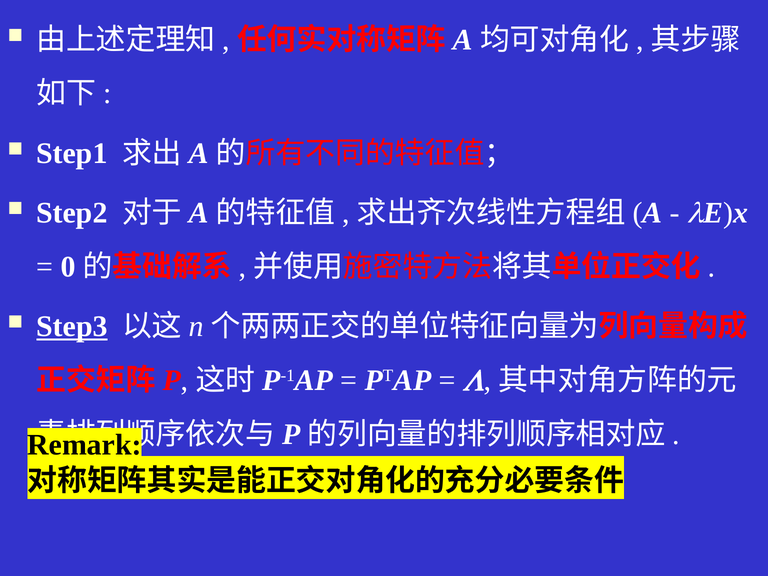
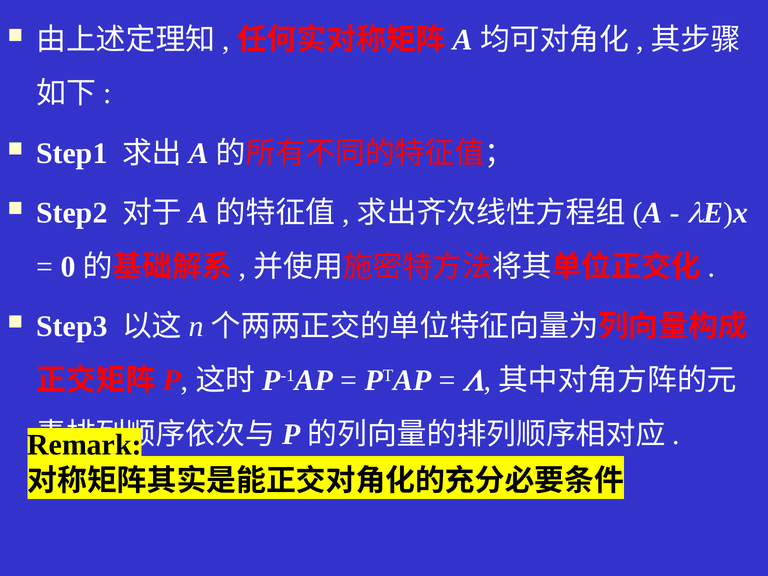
Step3 underline: present -> none
